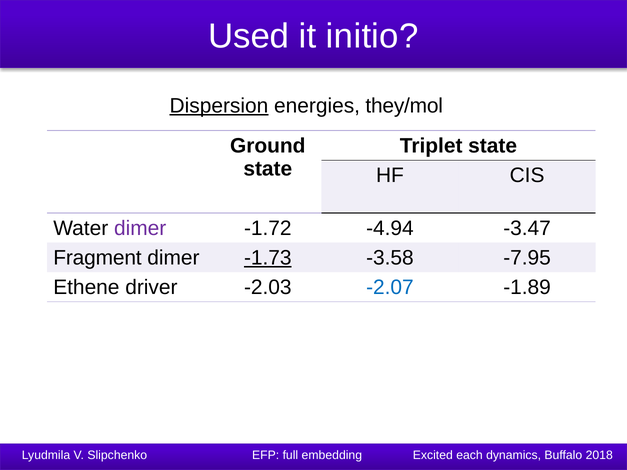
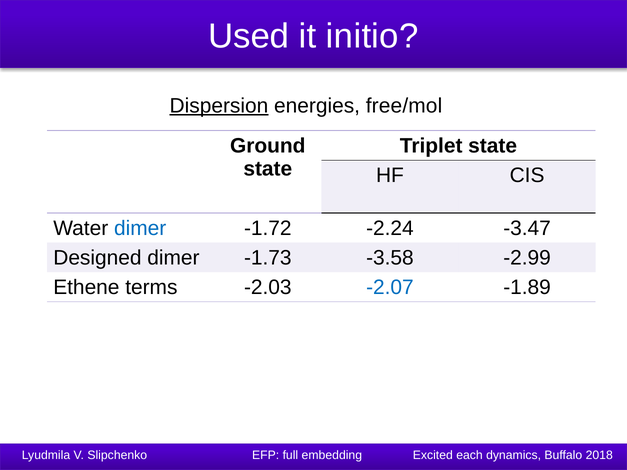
they/mol: they/mol -> free/mol
dimer at (140, 228) colour: purple -> blue
-4.94: -4.94 -> -2.24
Fragment: Fragment -> Designed
-1.73 underline: present -> none
-7.95: -7.95 -> -2.99
driver: driver -> terms
